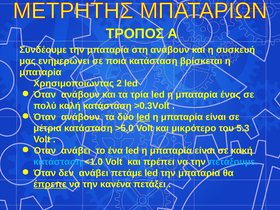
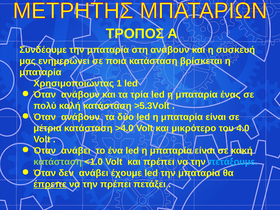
2: 2 -> 1
>0.3Volt: >0.3Volt -> >5.3Volt
led at (143, 117) underline: present -> none
>5.0: >5.0 -> >4.0
5.3: 5.3 -> 4.0
κατάσταση at (58, 162) colour: light blue -> light green
πετάμε: πετάμε -> έχουμε
την κανένα: κανένα -> πρέπει
